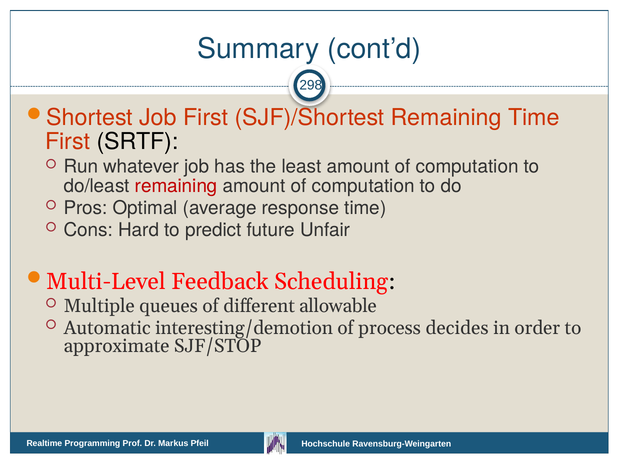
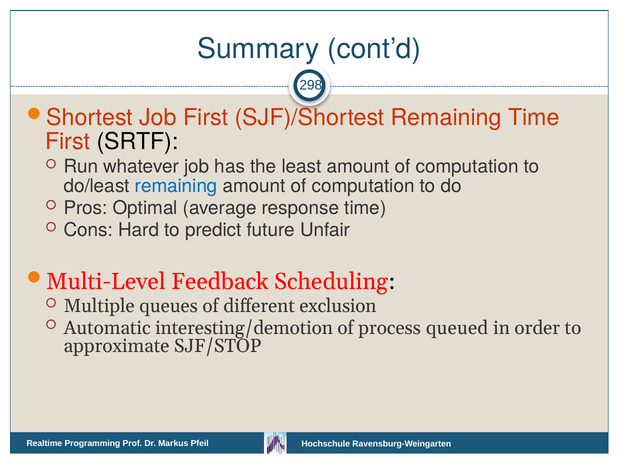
remaining at (176, 186) colour: red -> blue
allowable: allowable -> exclusion
decides: decides -> queued
